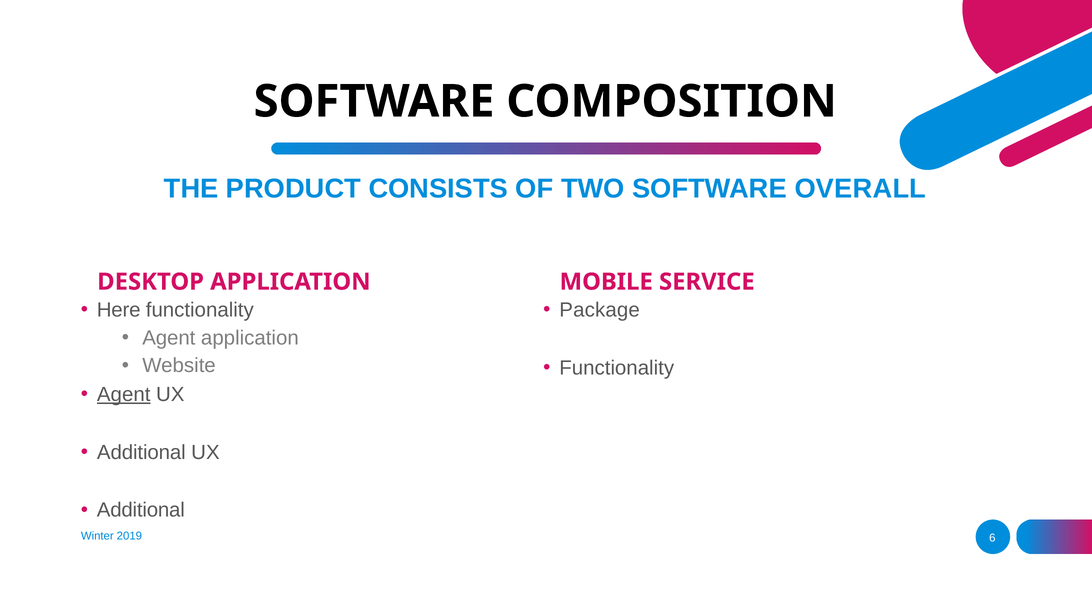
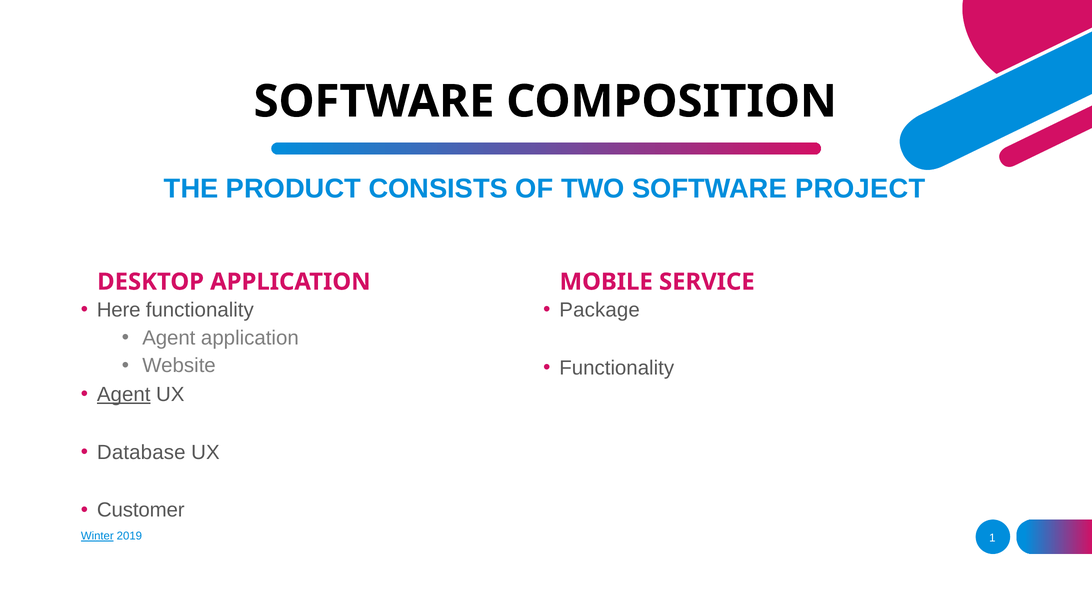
OVERALL: OVERALL -> PROJECT
Additional at (141, 453): Additional -> Database
Additional at (141, 510): Additional -> Customer
Winter underline: none -> present
6: 6 -> 1
